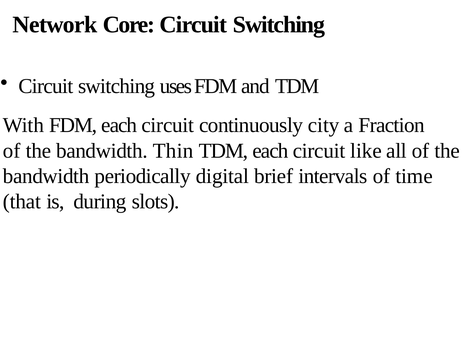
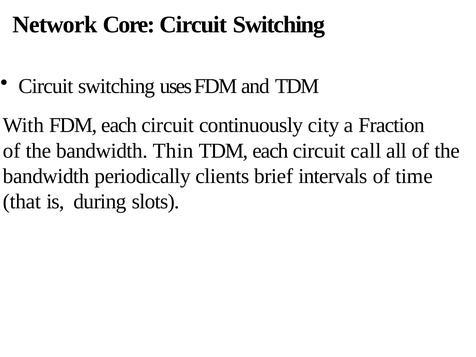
like: like -> call
digital: digital -> clients
